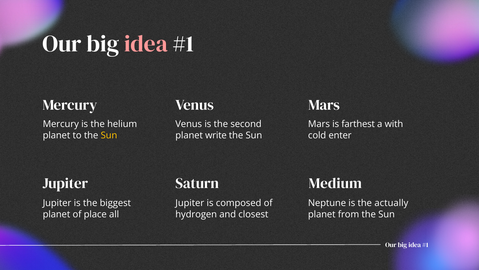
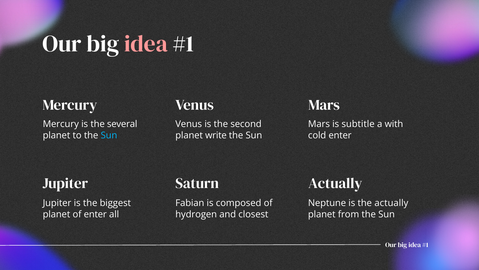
helium: helium -> several
farthest: farthest -> subtitle
Sun at (109, 135) colour: yellow -> light blue
Saturn Medium: Medium -> Actually
Jupiter at (190, 203): Jupiter -> Fabian
of place: place -> enter
